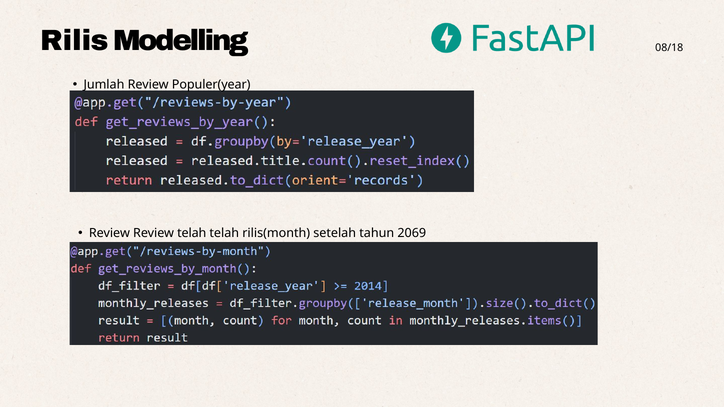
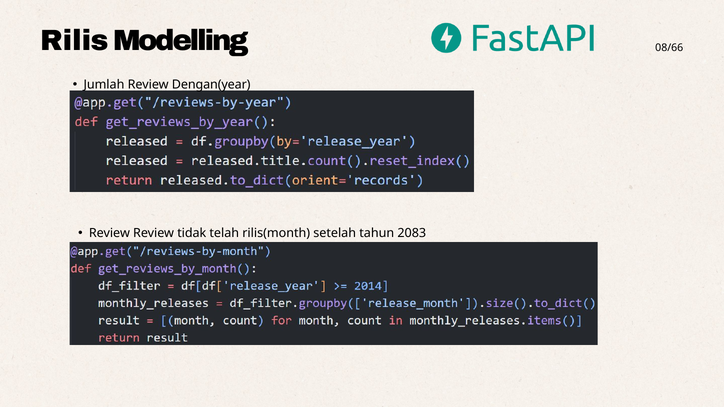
08/18: 08/18 -> 08/66
Populer(year: Populer(year -> Dengan(year
Review telah: telah -> tidak
2069: 2069 -> 2083
